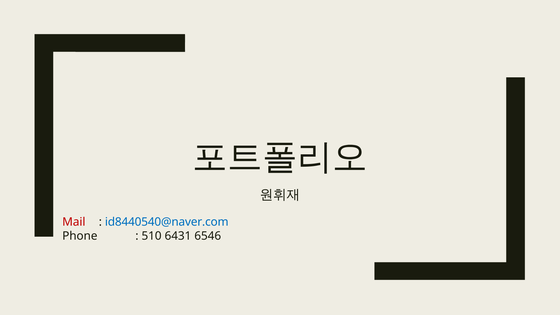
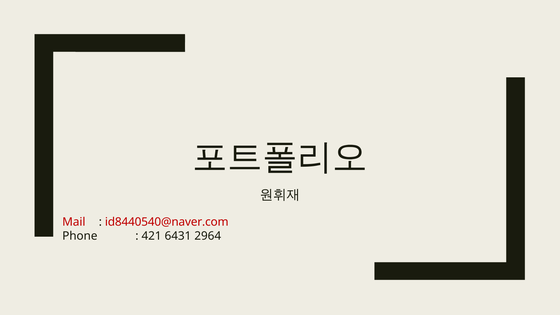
id8440540@naver.com colour: blue -> red
510: 510 -> 421
6546: 6546 -> 2964
